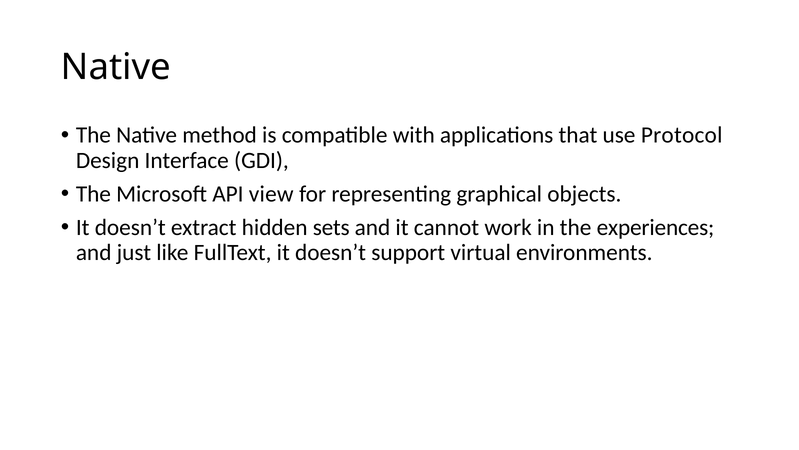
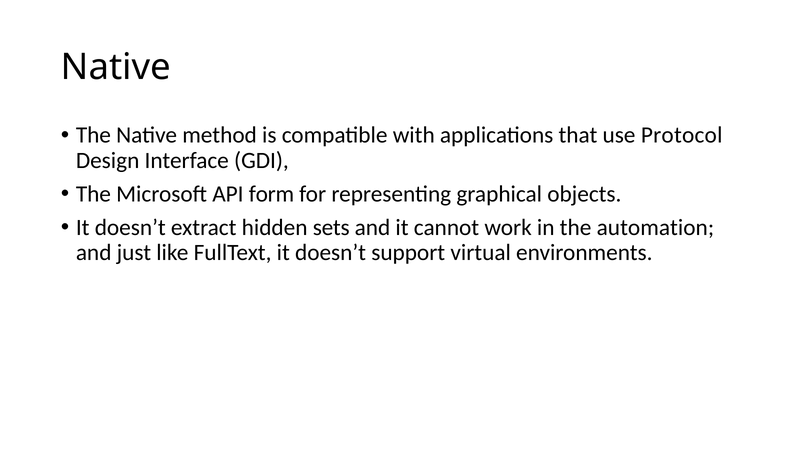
view: view -> form
experiences: experiences -> automation
